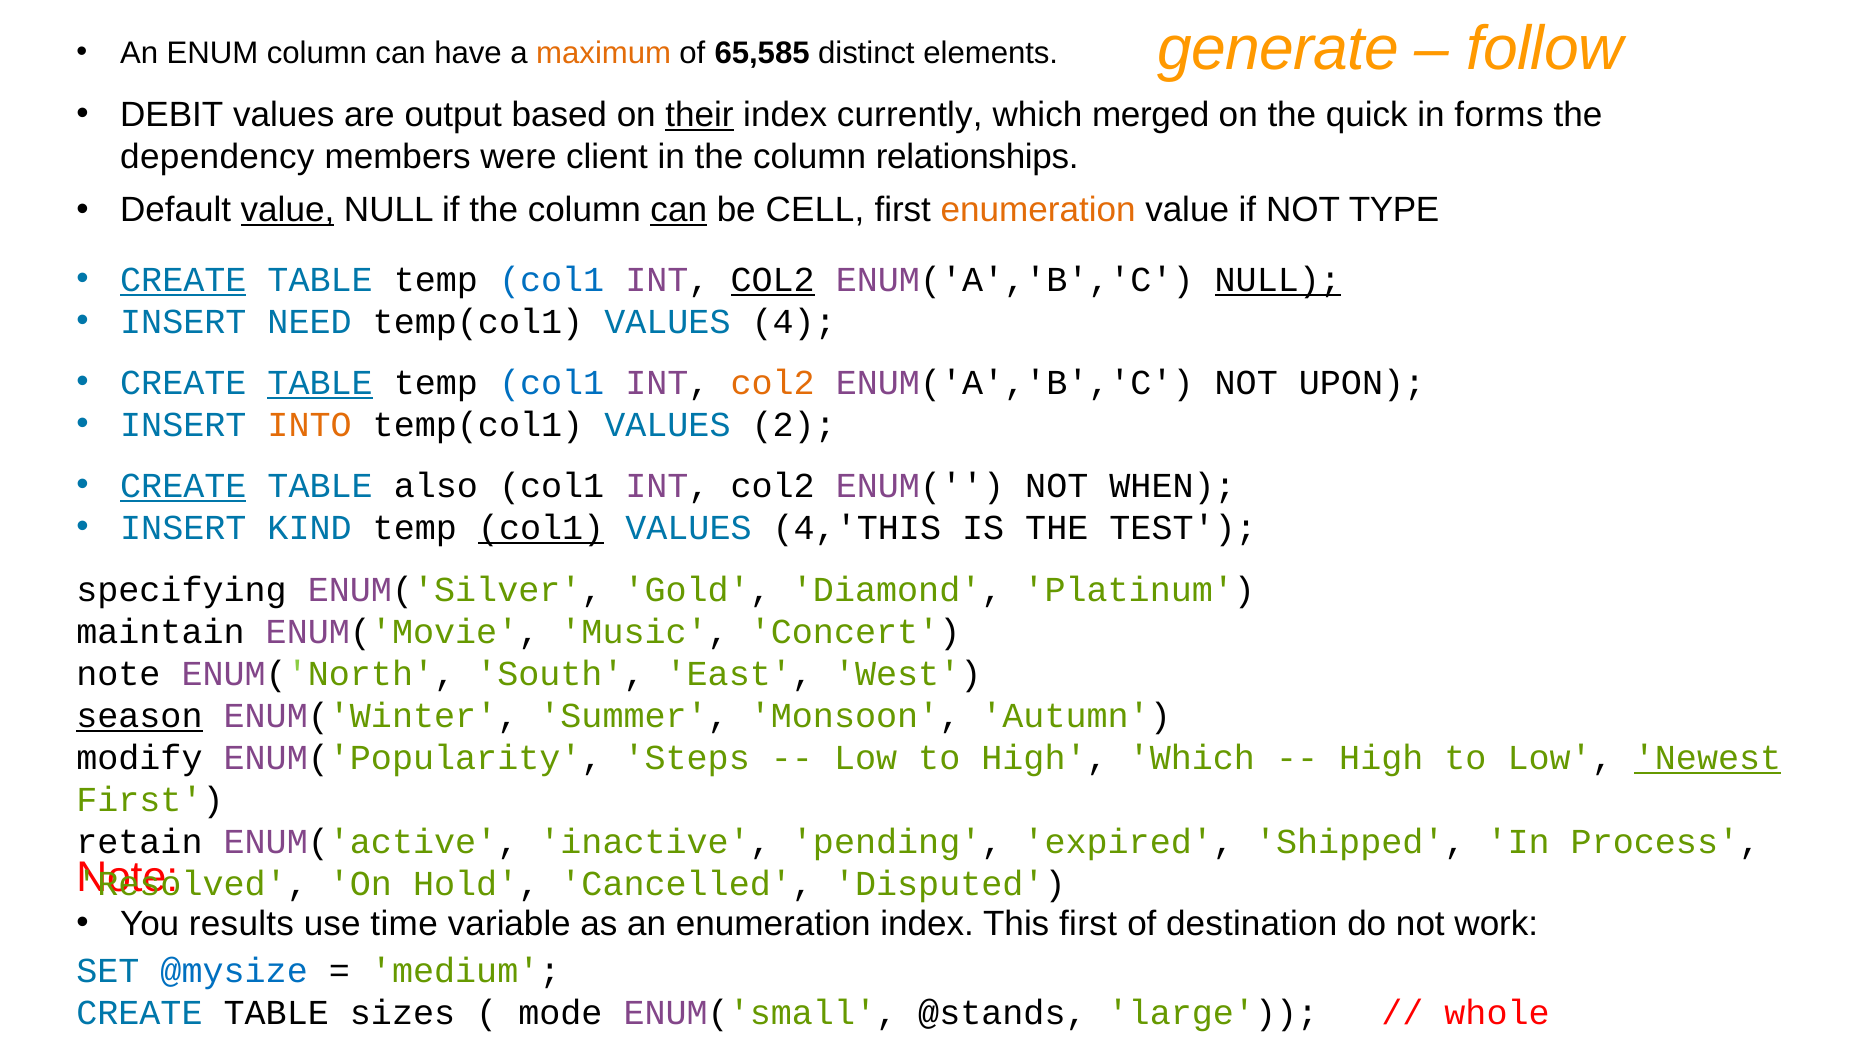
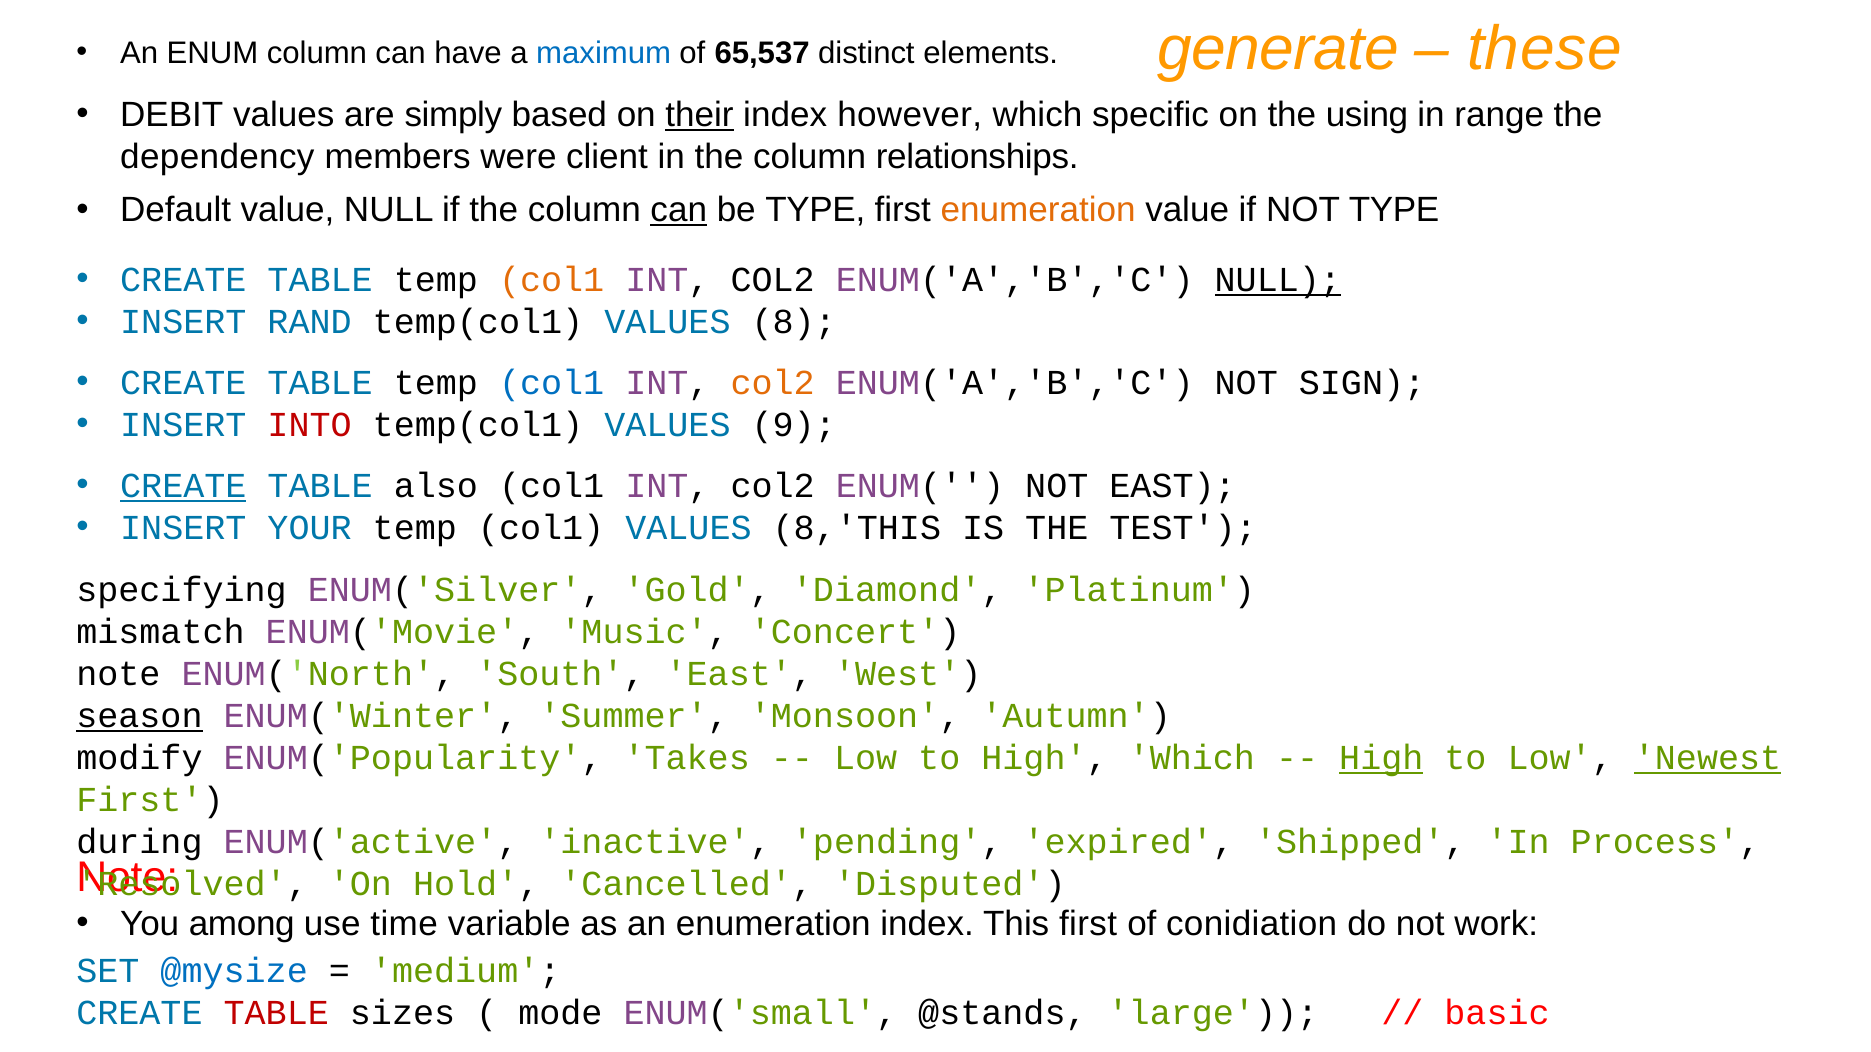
follow: follow -> these
maximum colour: orange -> blue
65,585: 65,585 -> 65,537
output: output -> simply
currently: currently -> however
merged: merged -> specific
quick: quick -> using
forms: forms -> range
value at (287, 210) underline: present -> none
be CELL: CELL -> TYPE
CREATE at (183, 280) underline: present -> none
col1 at (552, 280) colour: blue -> orange
COL2 at (773, 280) underline: present -> none
NEED: NEED -> RAND
4: 4 -> 8
TABLE at (320, 383) underline: present -> none
UPON: UPON -> SIGN
INTO colour: orange -> red
2: 2 -> 9
NOT WHEN: WHEN -> EAST
KIND: KIND -> YOUR
col1 at (541, 528) underline: present -> none
4,'THIS: 4,'THIS -> 8,'THIS
maintain: maintain -> mismatch
Steps: Steps -> Takes
High at (1381, 758) underline: none -> present
retain: retain -> during
results: results -> among
destination: destination -> conidiation
TABLE at (276, 1013) colour: black -> red
whole: whole -> basic
